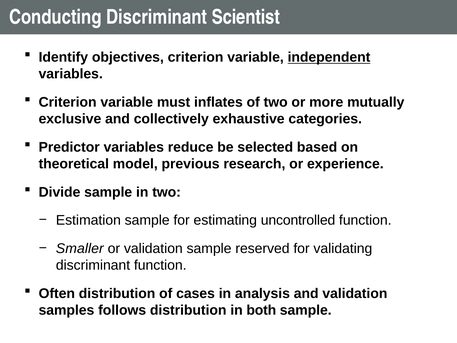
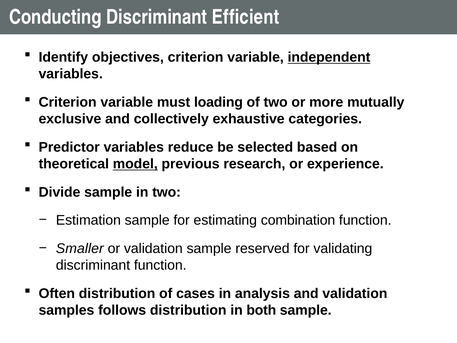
Scientist: Scientist -> Efficient
inflates: inflates -> loading
model underline: none -> present
uncontrolled: uncontrolled -> combination
